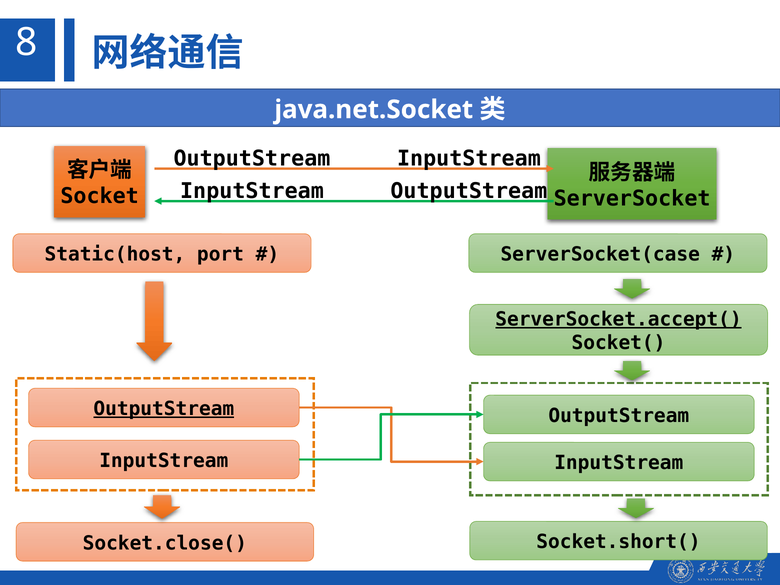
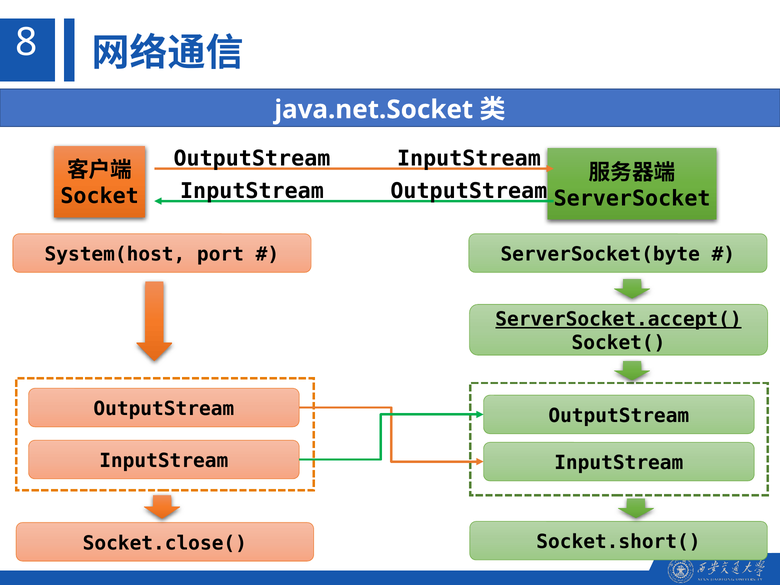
Static(host: Static(host -> System(host
ServerSocket(case: ServerSocket(case -> ServerSocket(byte
OutputStream at (164, 409) underline: present -> none
